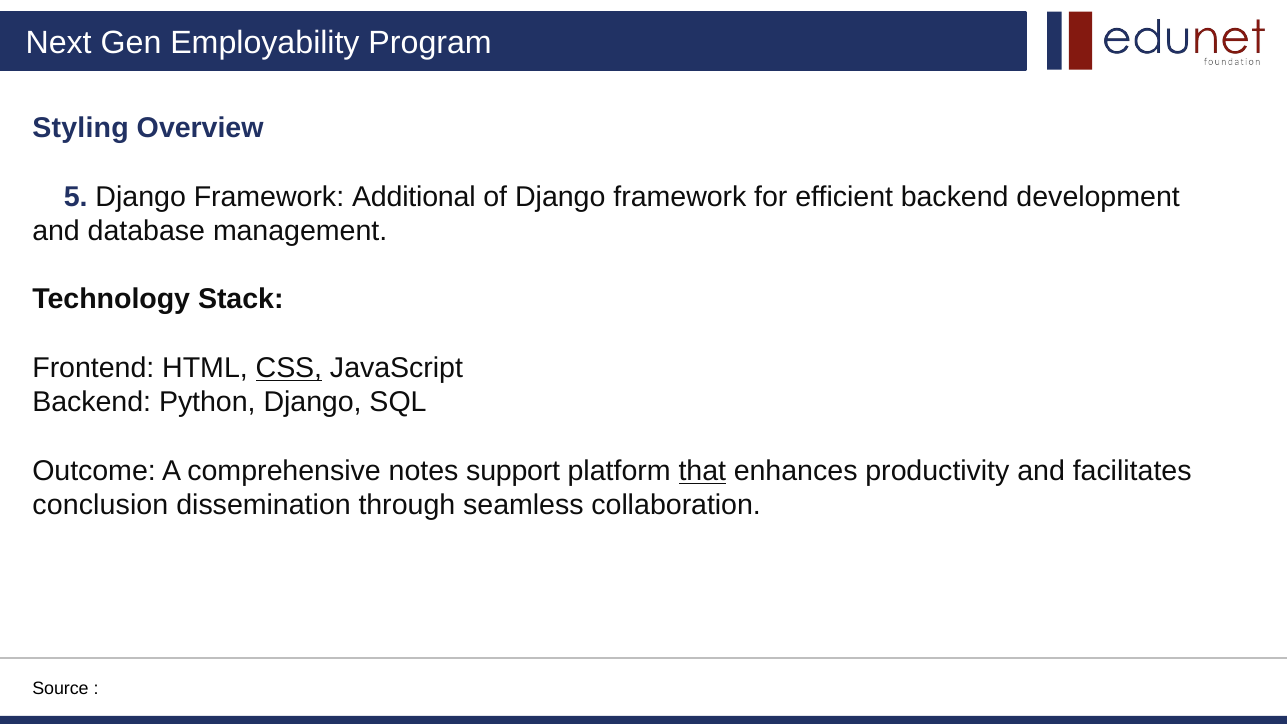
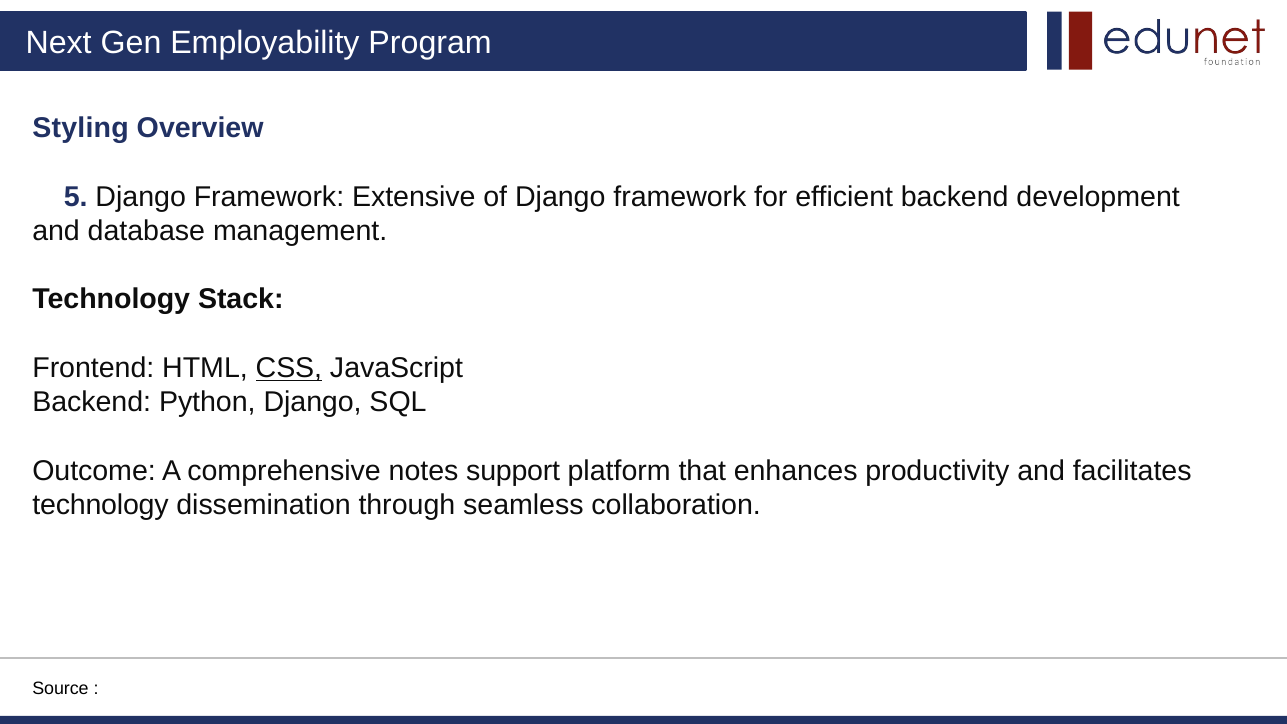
Additional: Additional -> Extensive
that underline: present -> none
conclusion at (100, 505): conclusion -> technology
